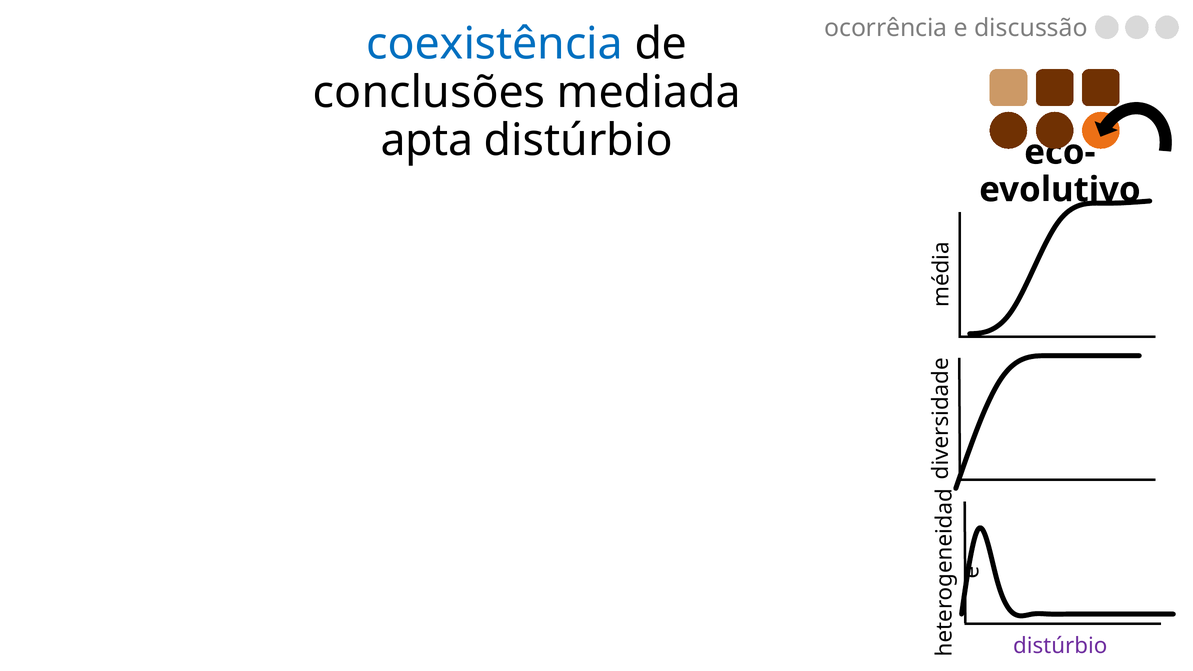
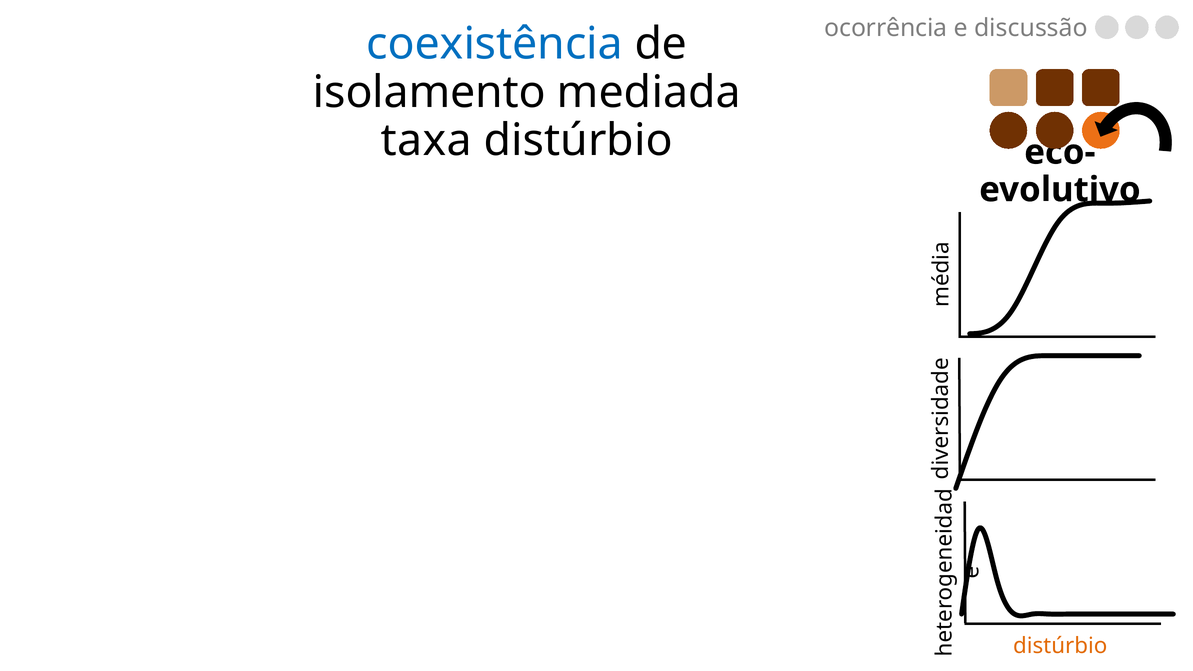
conclusões: conclusões -> isolamento
apta: apta -> taxa
distúrbio at (1060, 646) colour: purple -> orange
